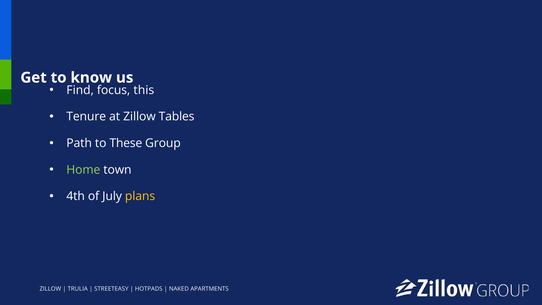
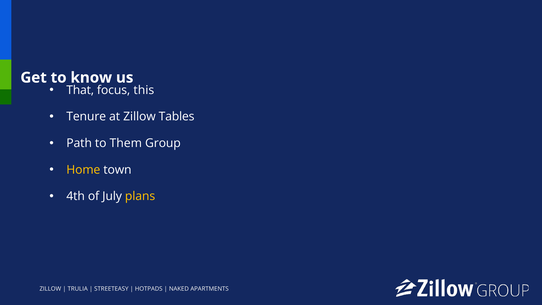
Find: Find -> That
These: These -> Them
Home colour: light green -> yellow
